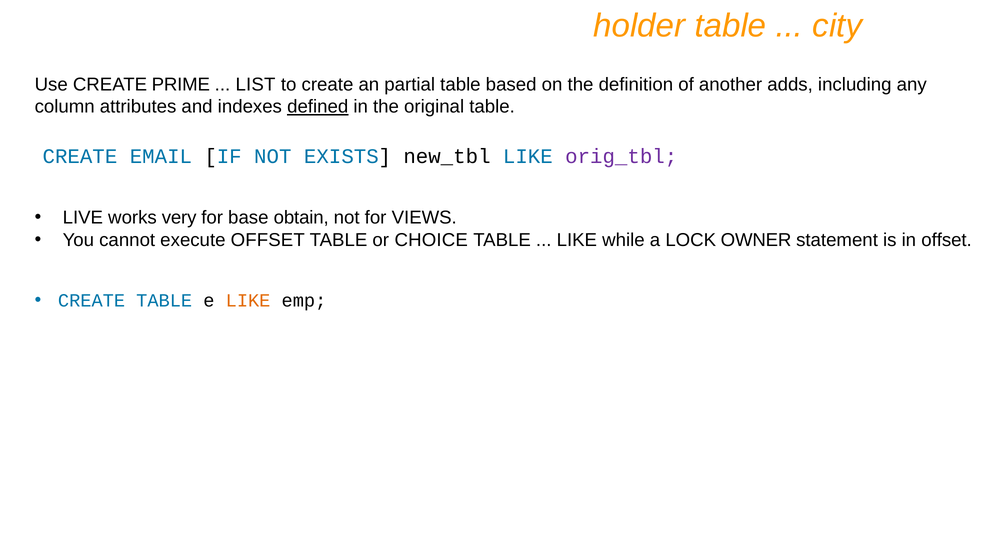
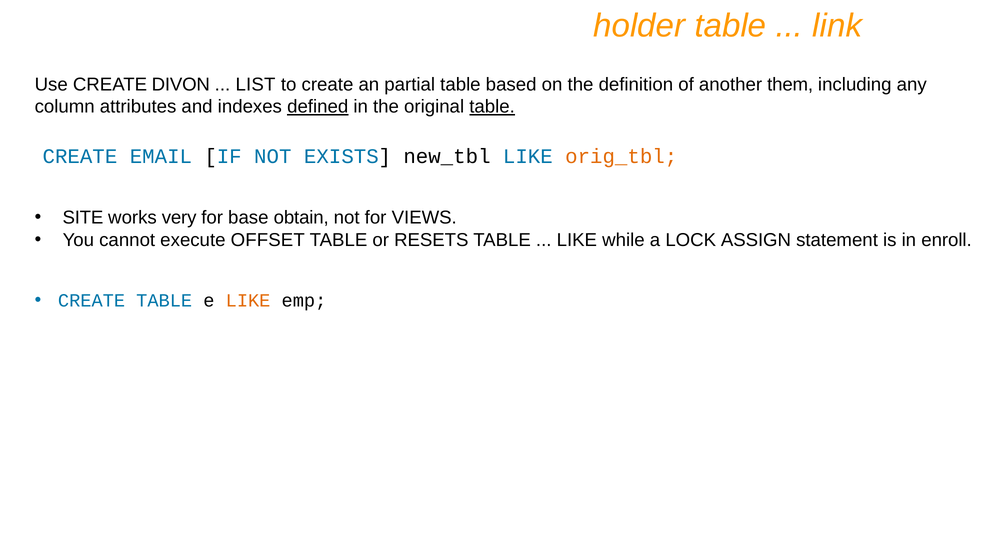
city: city -> link
PRIME: PRIME -> DIVON
adds: adds -> them
table at (492, 107) underline: none -> present
orig_tbl colour: purple -> orange
LIVE: LIVE -> SITE
CHOICE: CHOICE -> RESETS
OWNER: OWNER -> ASSIGN
in offset: offset -> enroll
